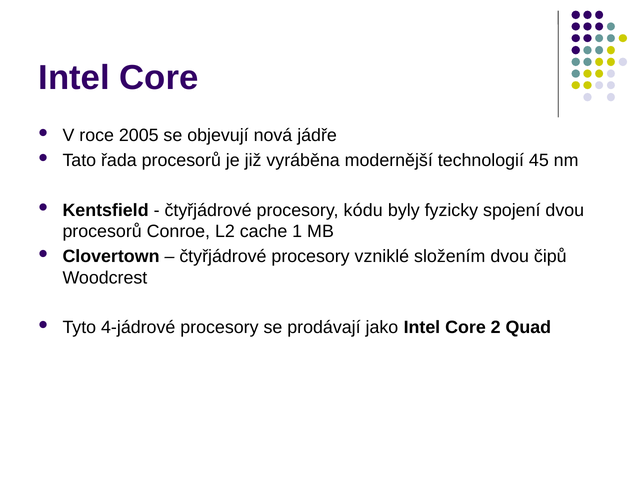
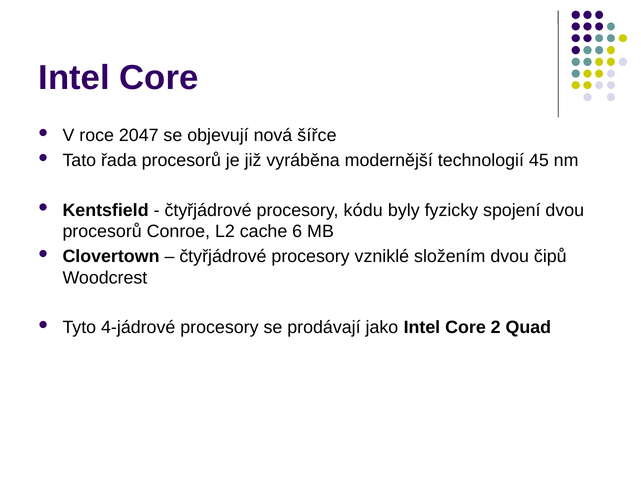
2005: 2005 -> 2047
jádře: jádře -> šířce
1: 1 -> 6
